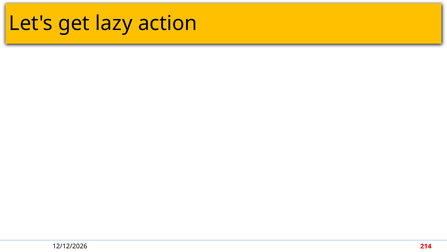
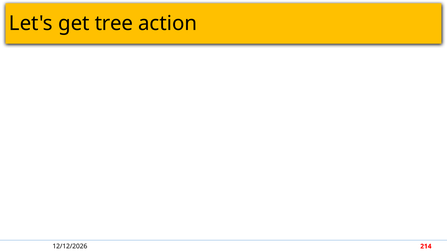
lazy: lazy -> tree
